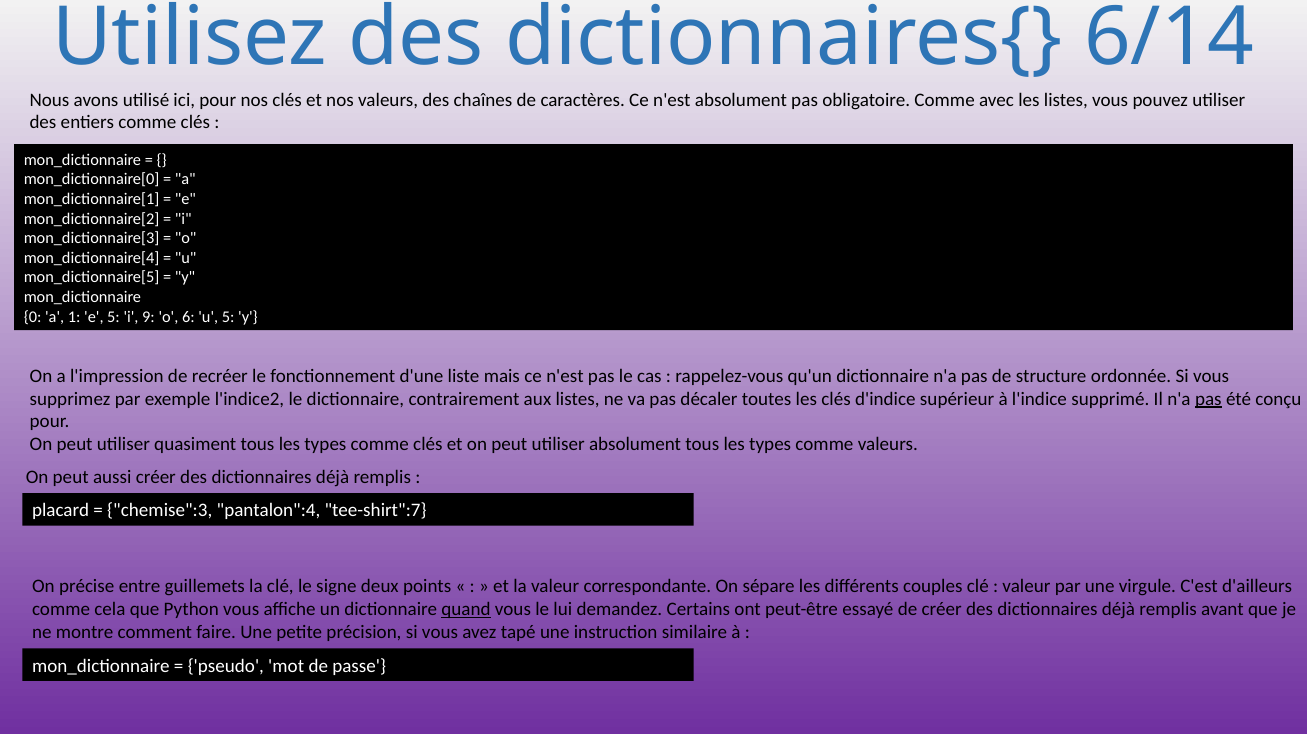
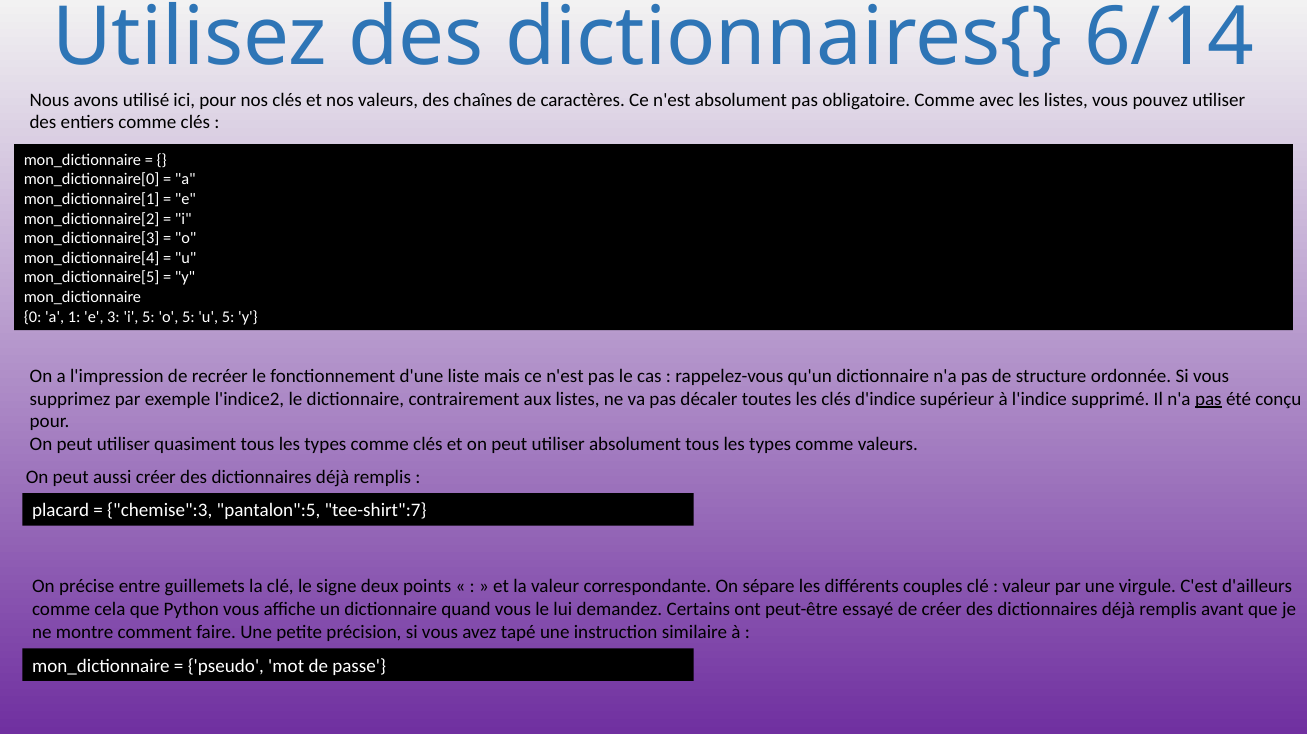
e 5: 5 -> 3
i 9: 9 -> 5
o 6: 6 -> 5
pantalon":4: pantalon":4 -> pantalon":5
quand underline: present -> none
